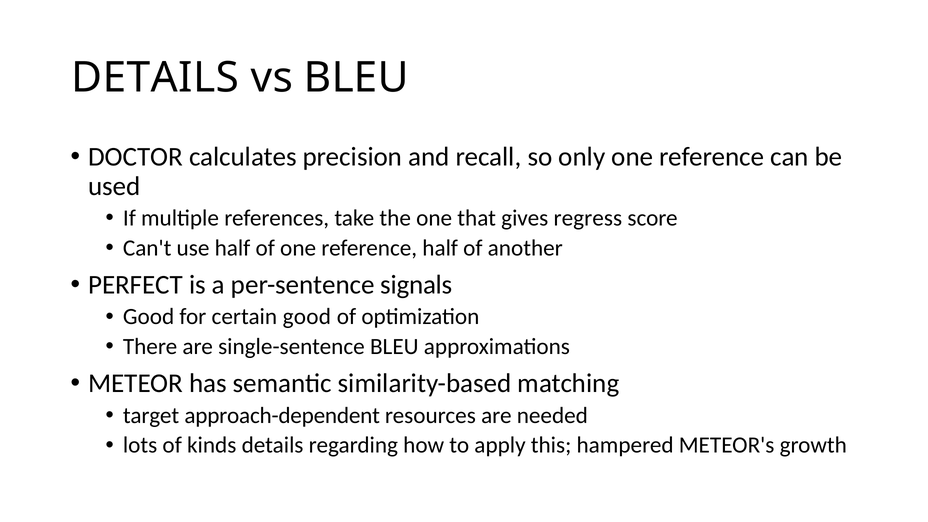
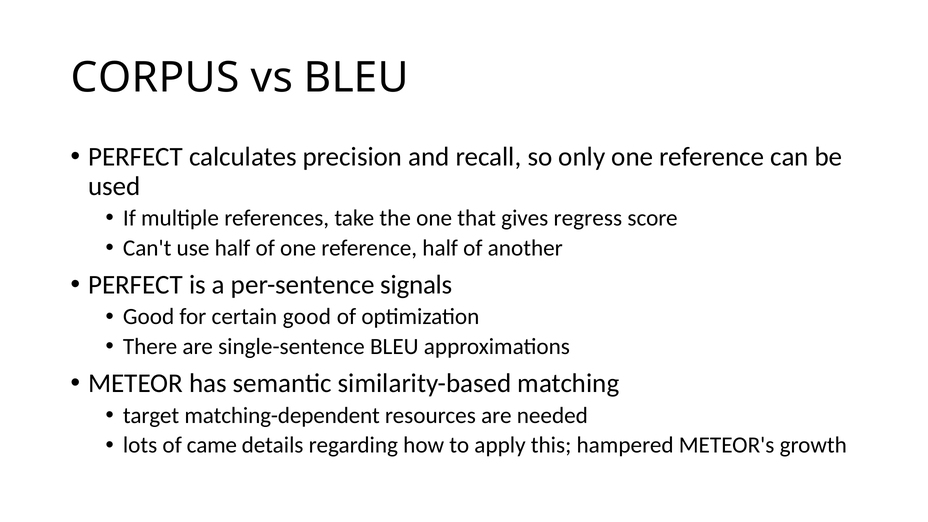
DETAILS at (155, 78): DETAILS -> CORPUS
DOCTOR at (136, 157): DOCTOR -> PERFECT
approach-dependent: approach-dependent -> matching-dependent
kinds: kinds -> came
